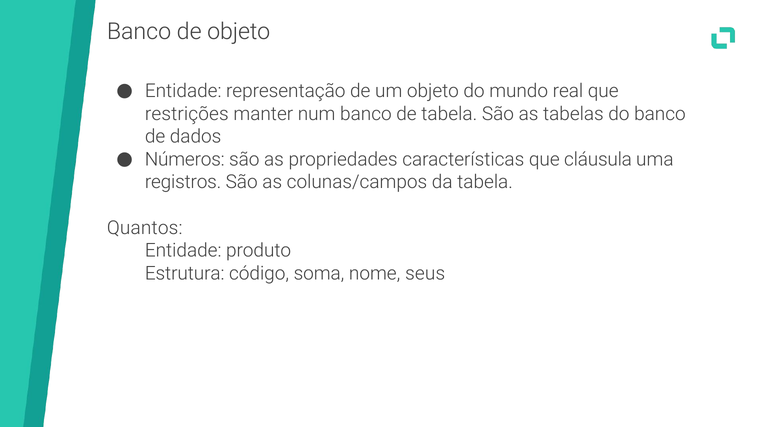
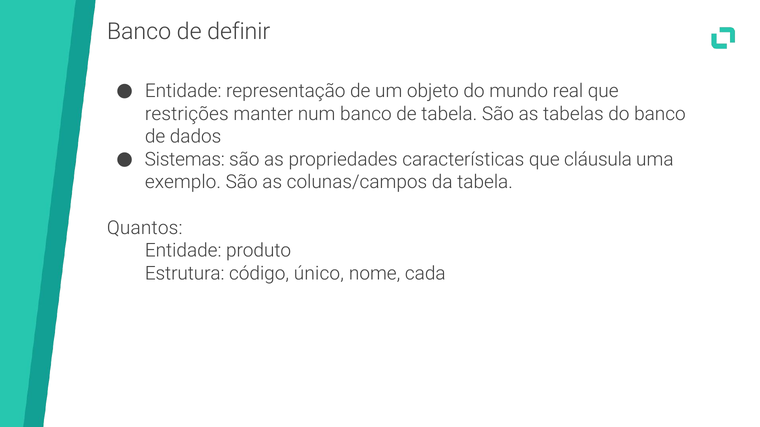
de objeto: objeto -> definir
Números: Números -> Sistemas
registros: registros -> exemplo
soma: soma -> único
seus: seus -> cada
